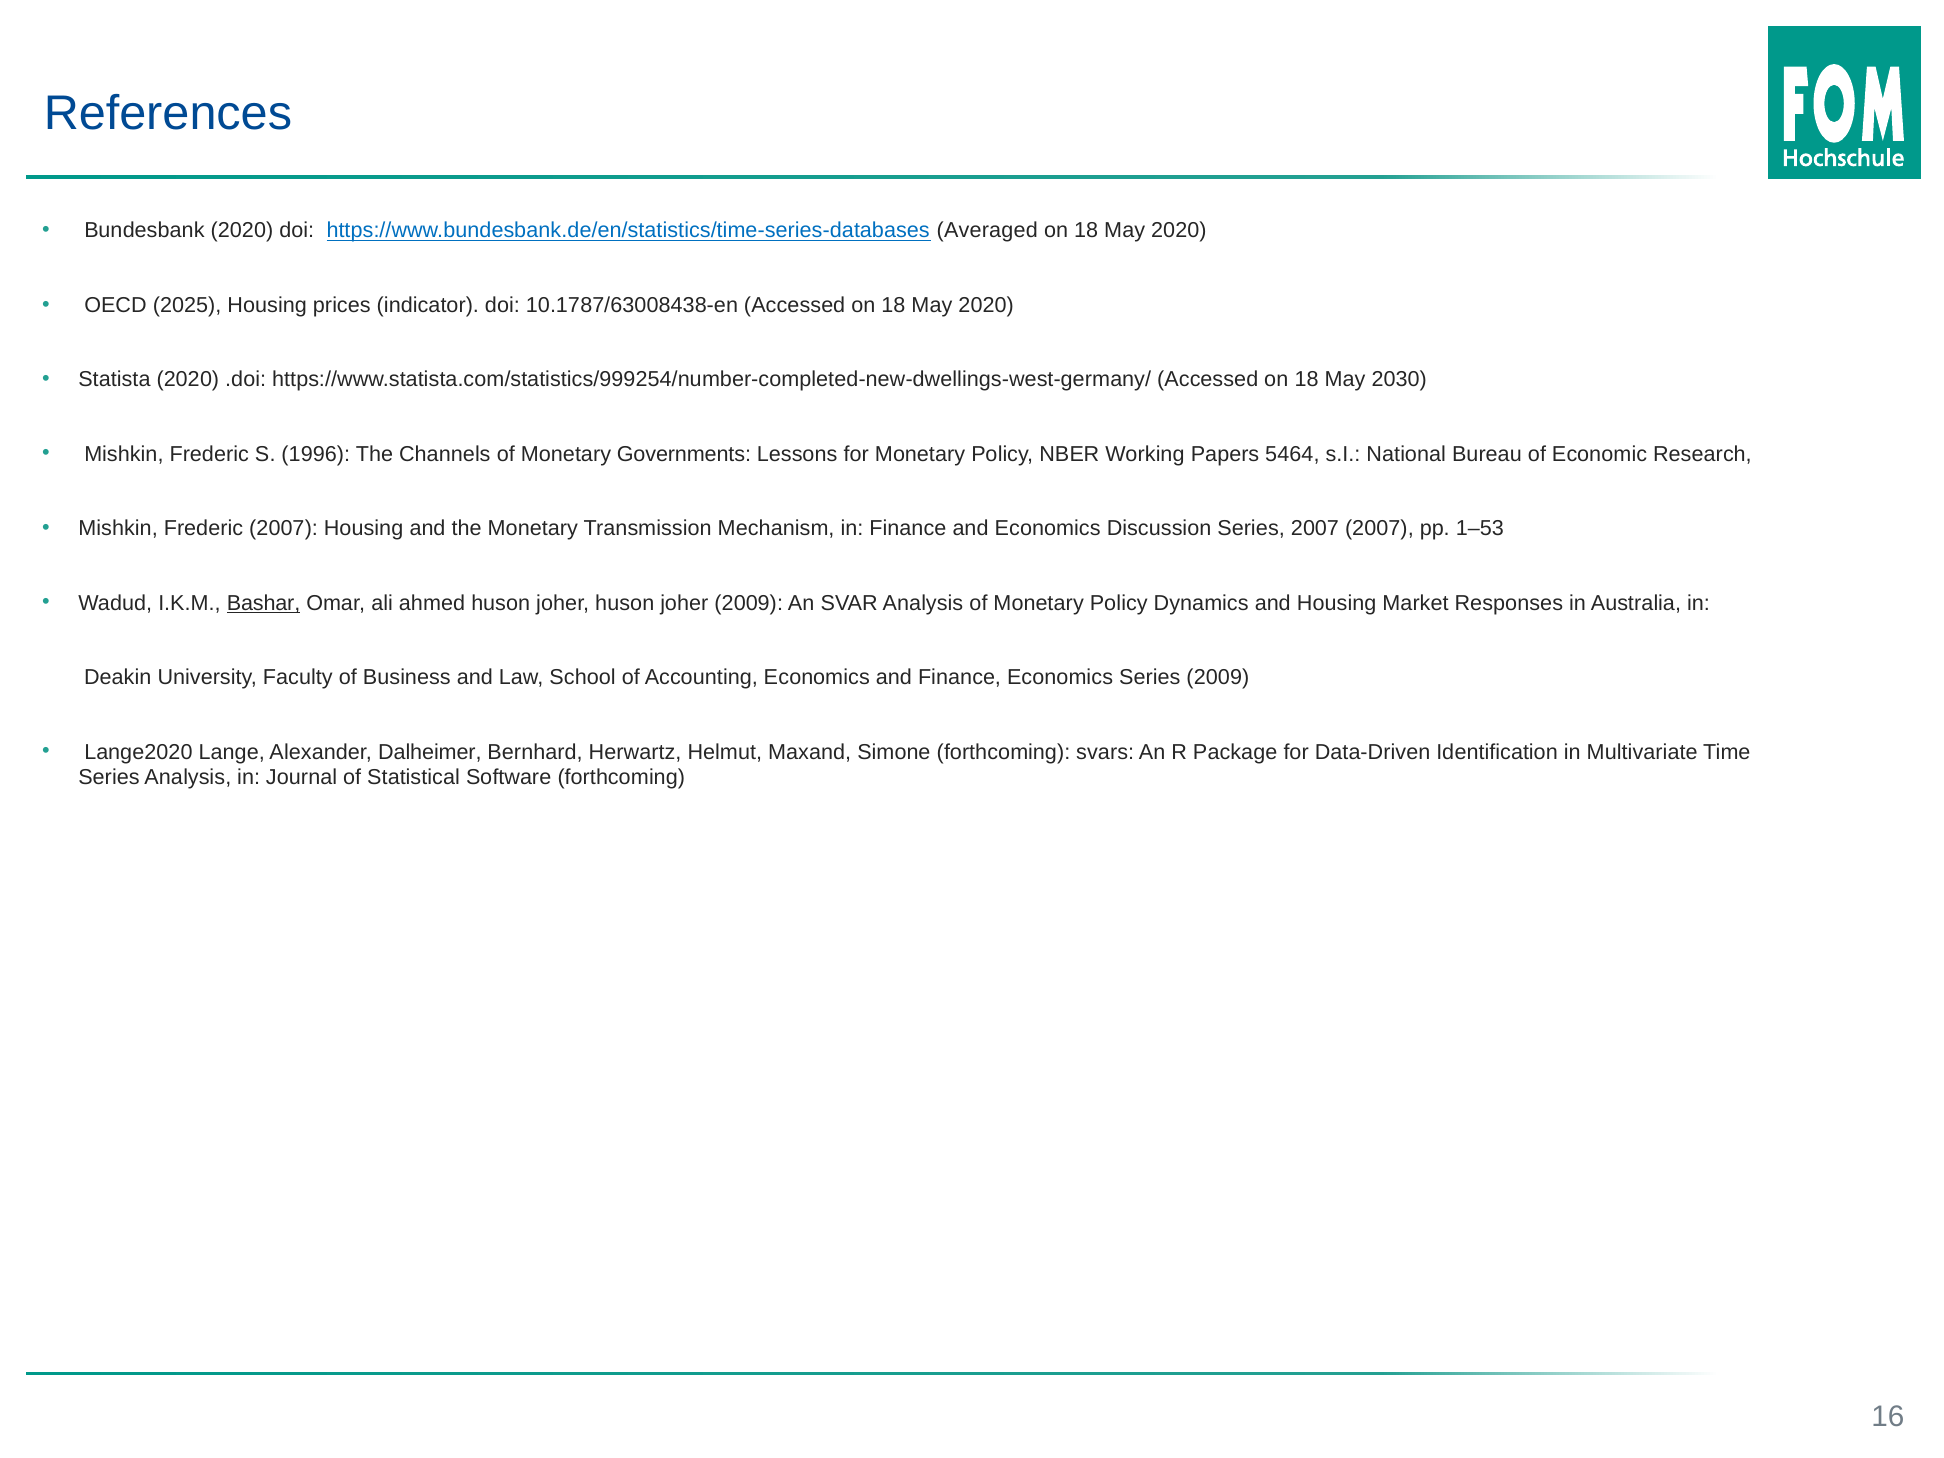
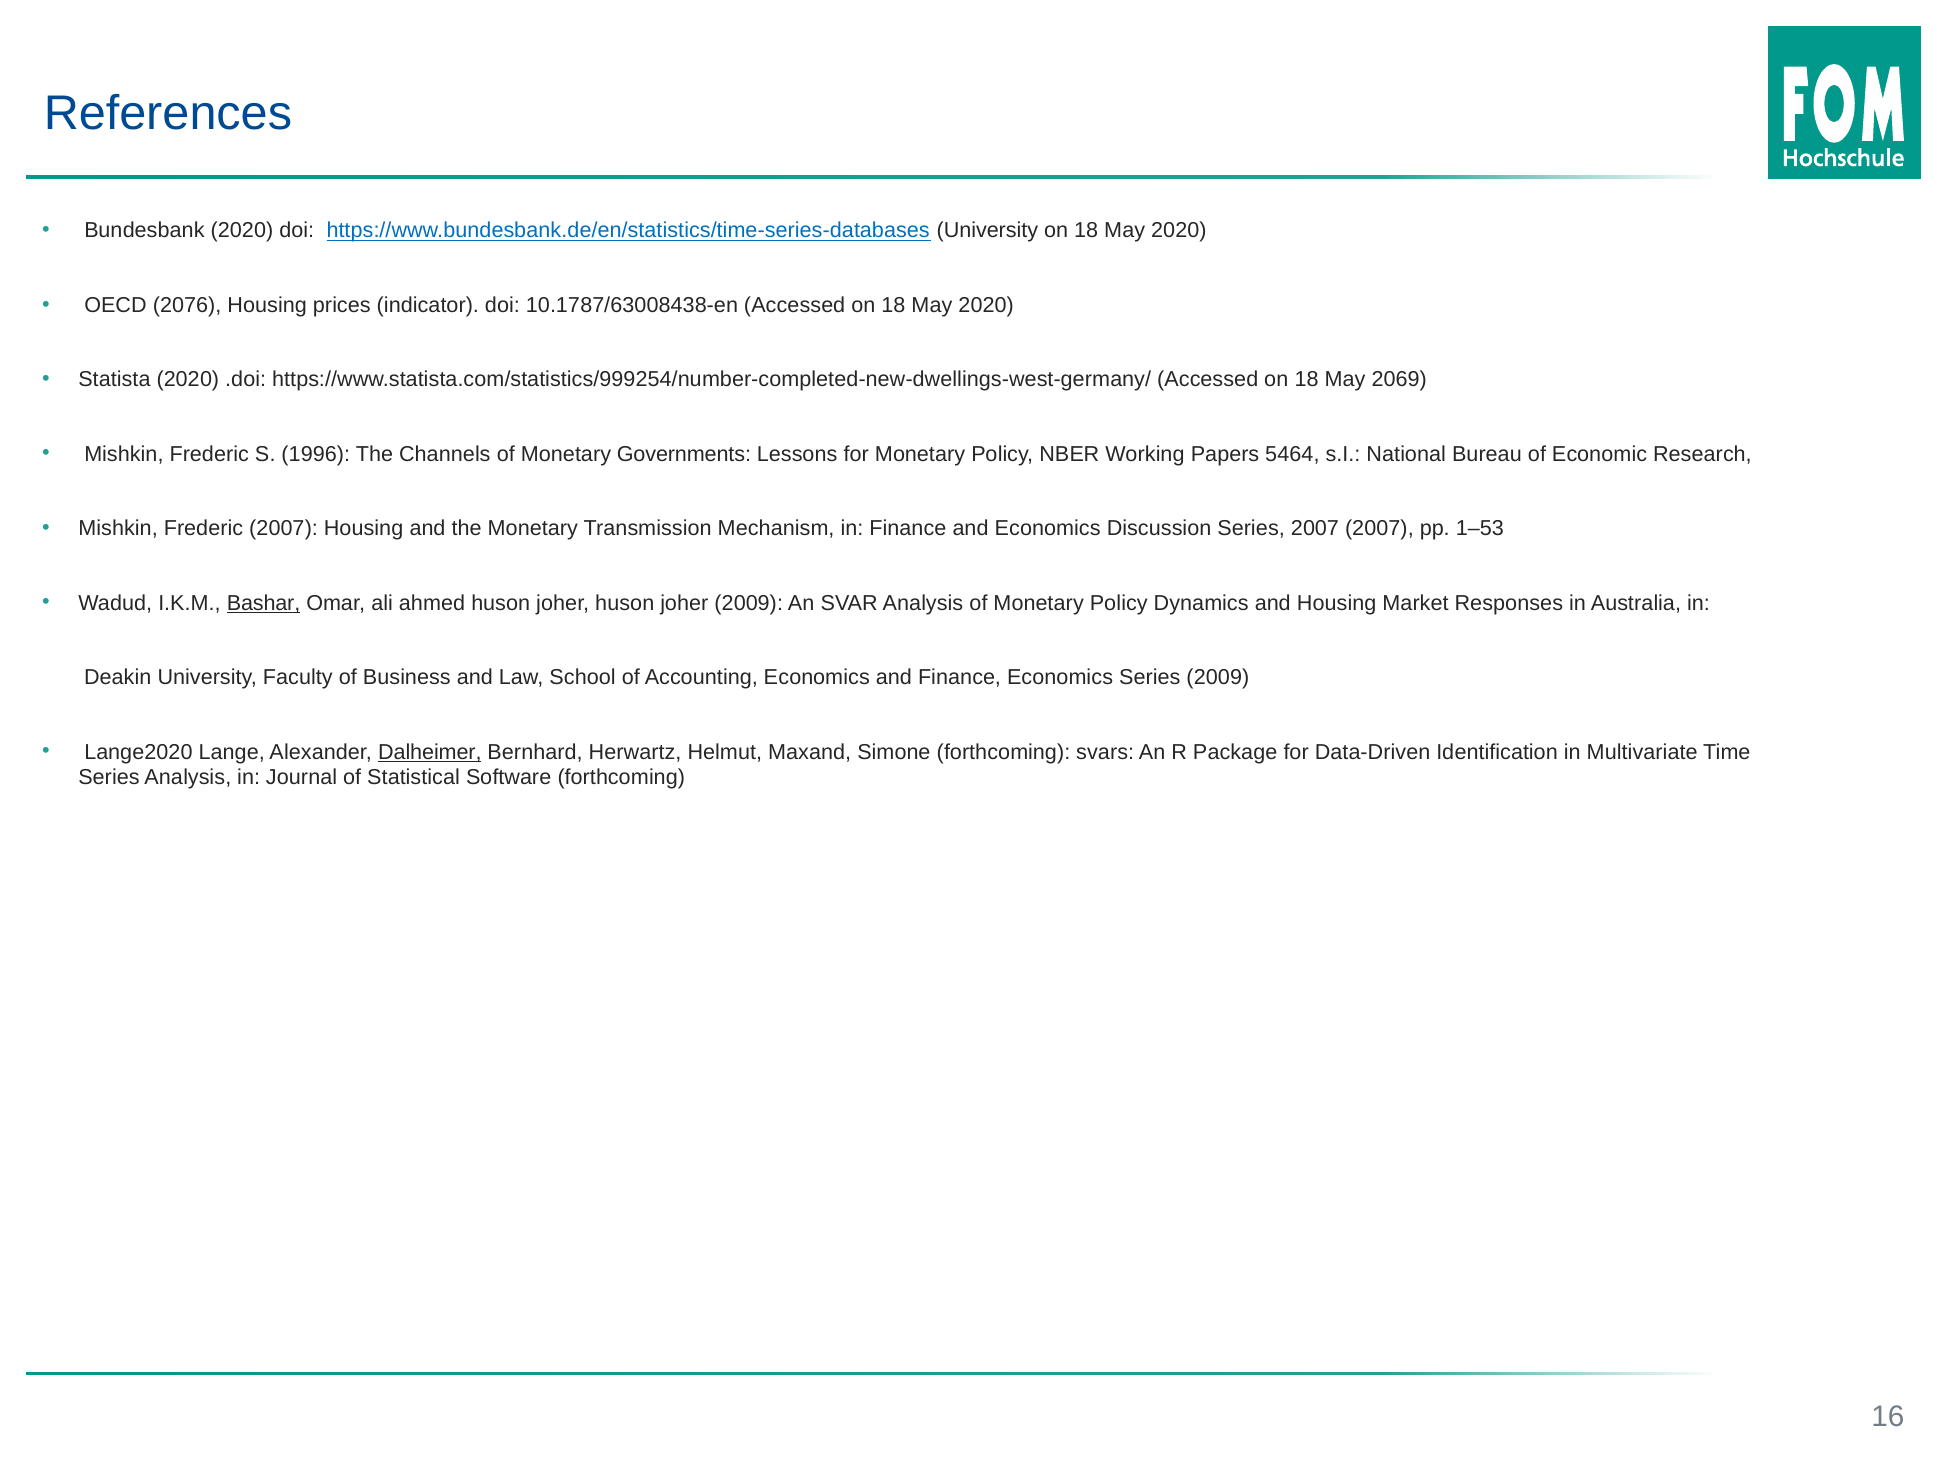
https://www.bundesbank.de/en/statistics/time-series-databases Averaged: Averaged -> University
2025: 2025 -> 2076
2030: 2030 -> 2069
Dalheimer underline: none -> present
